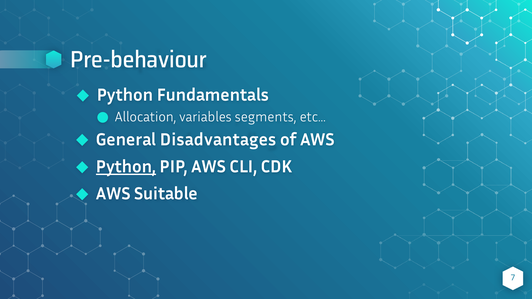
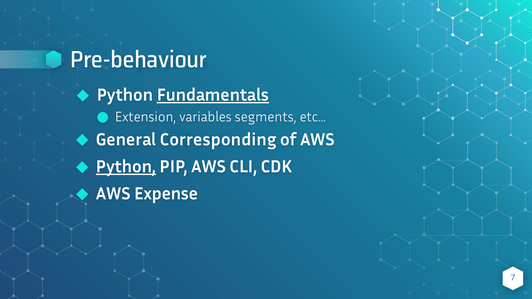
Fundamentals underline: none -> present
Allocation: Allocation -> Extension
Disadvantages: Disadvantages -> Corresponding
Suitable: Suitable -> Expense
